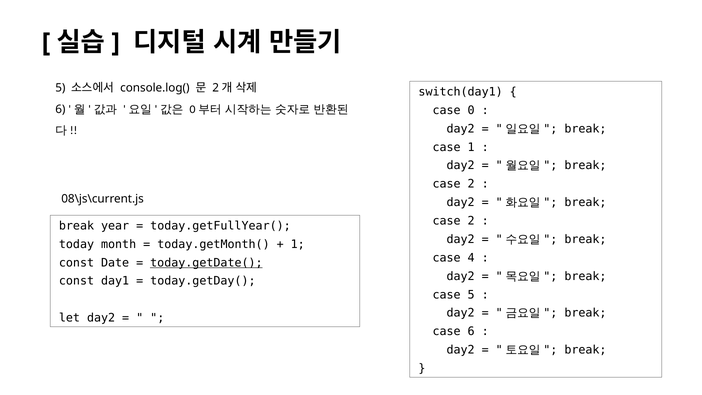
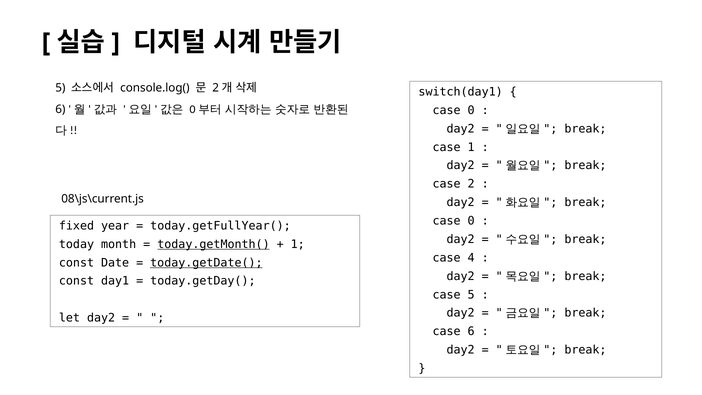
2 at (471, 221): 2 -> 0
break at (77, 226): break -> fixed
today.getMonth( underline: none -> present
